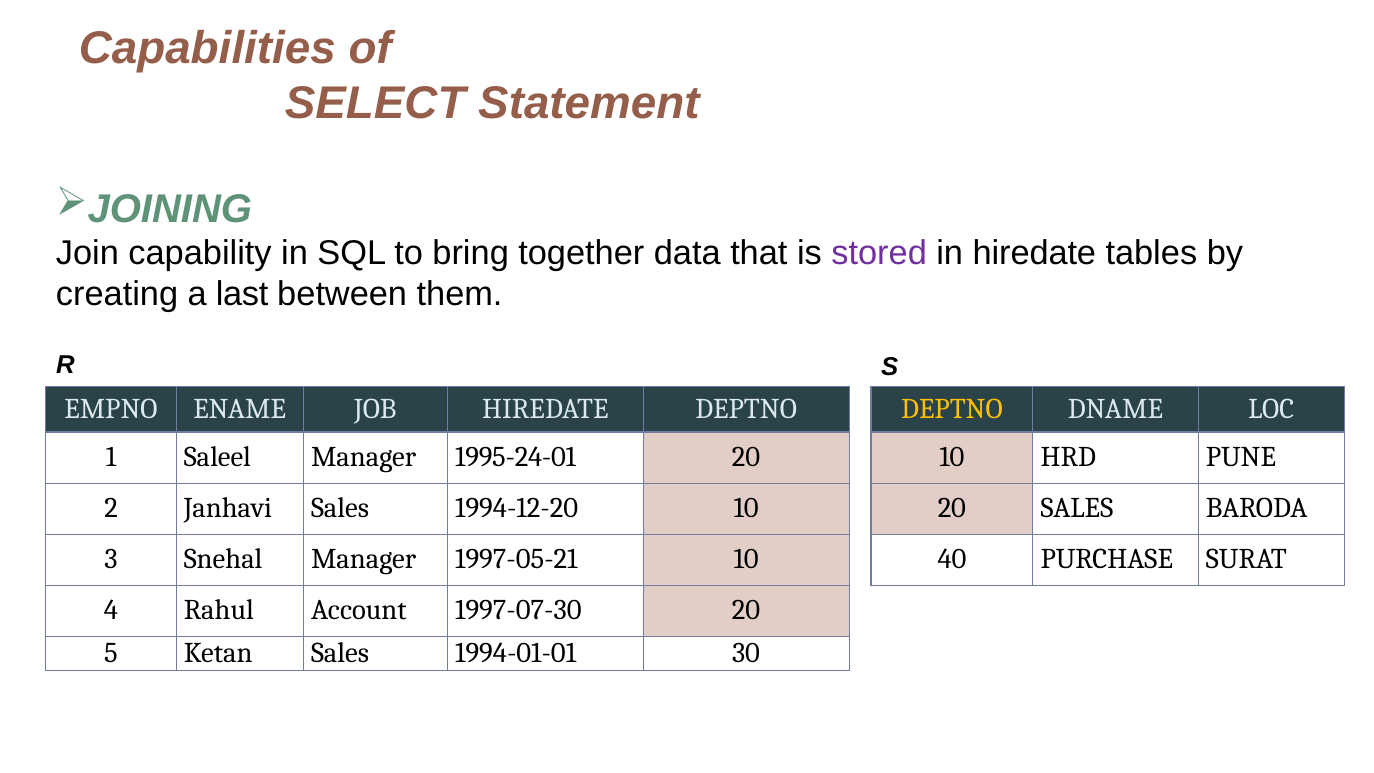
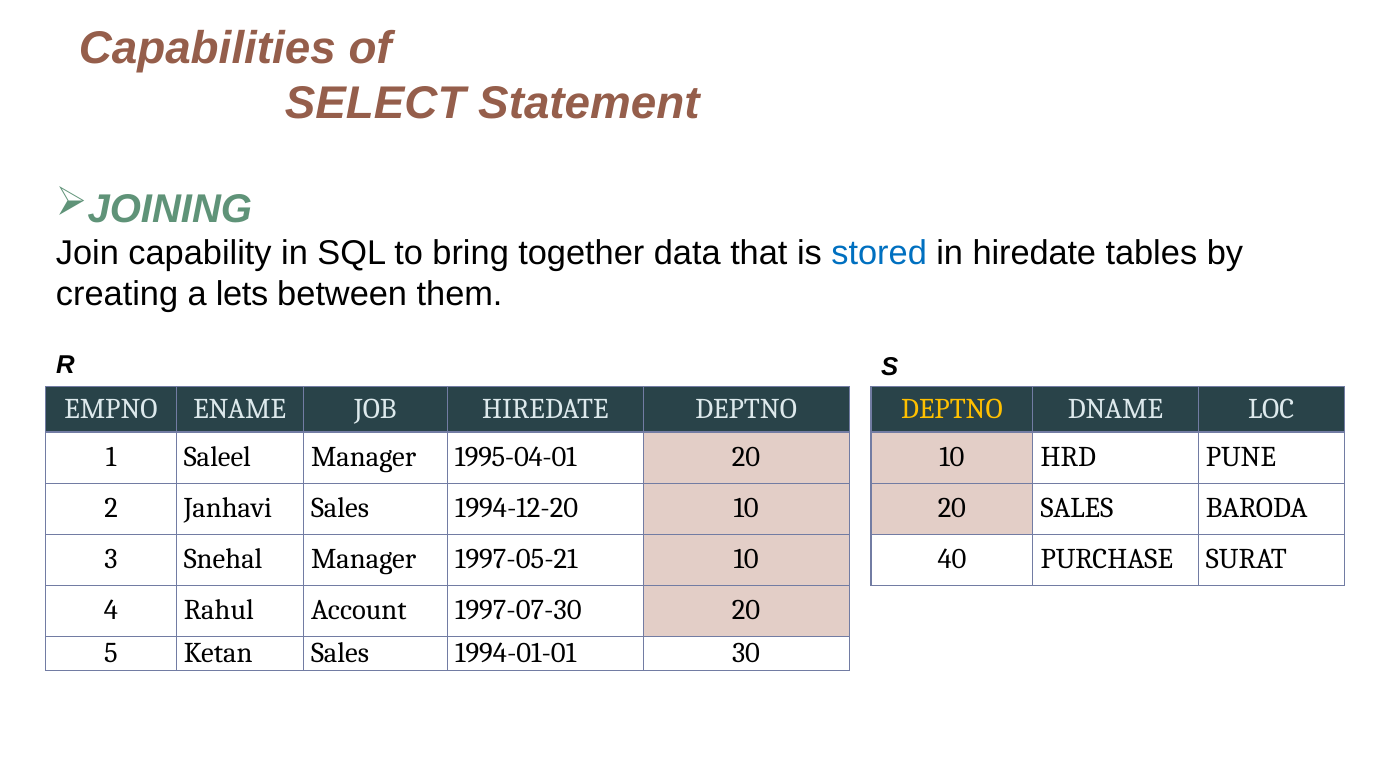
stored colour: purple -> blue
last: last -> lets
1995-24-01: 1995-24-01 -> 1995-04-01
